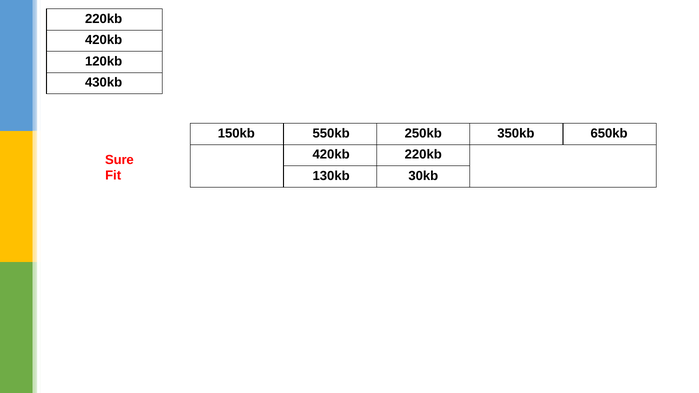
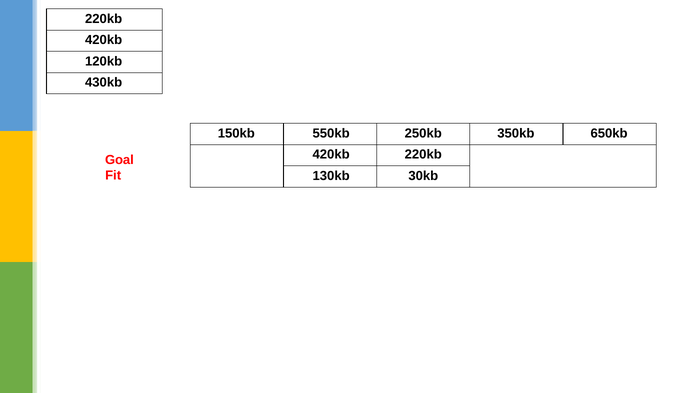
Sure: Sure -> Goal
